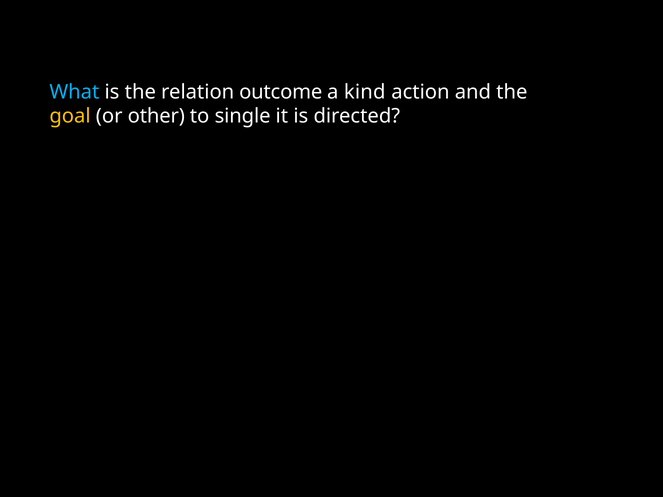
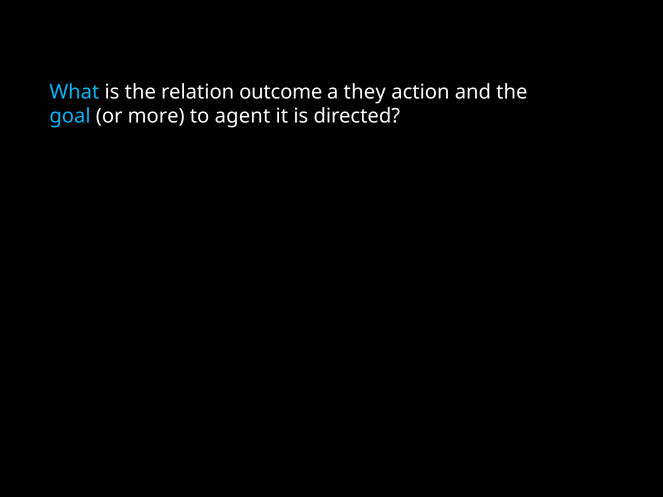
kind: kind -> they
goal colour: yellow -> light blue
other: other -> more
single: single -> agent
